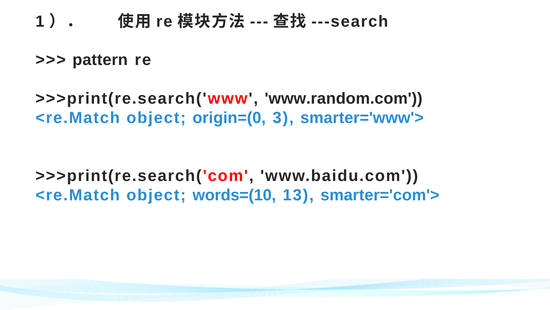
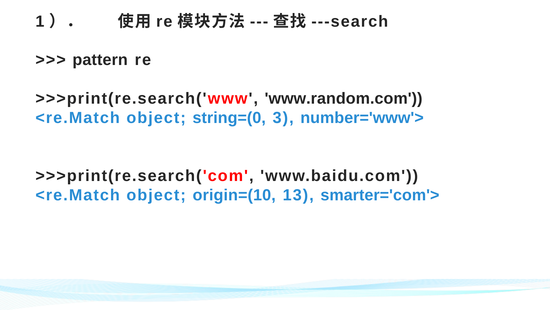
origin=(0: origin=(0 -> string=(0
smarter='www'>: smarter='www'> -> number='www'>
words=(10: words=(10 -> origin=(10
